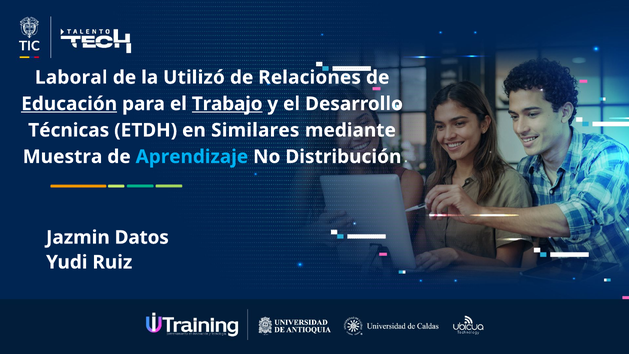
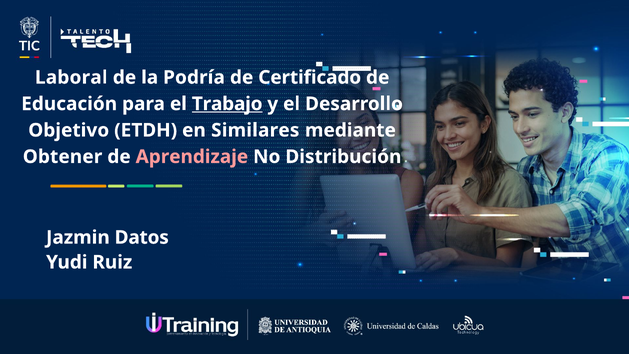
Utilizó: Utilizó -> Podría
Relaciones: Relaciones -> Certificado
Educación underline: present -> none
Técnicas: Técnicas -> Objetivo
Muestra: Muestra -> Obtener
Aprendizaje colour: light blue -> pink
